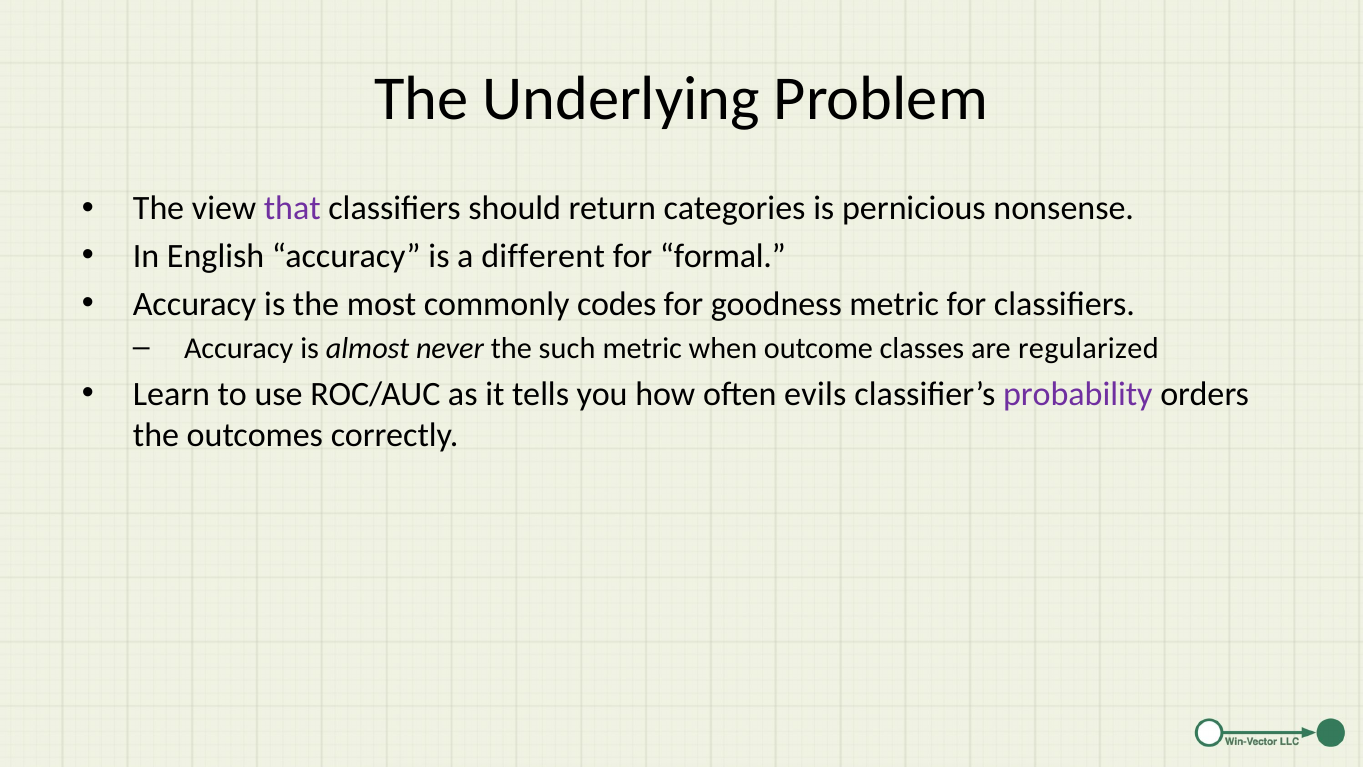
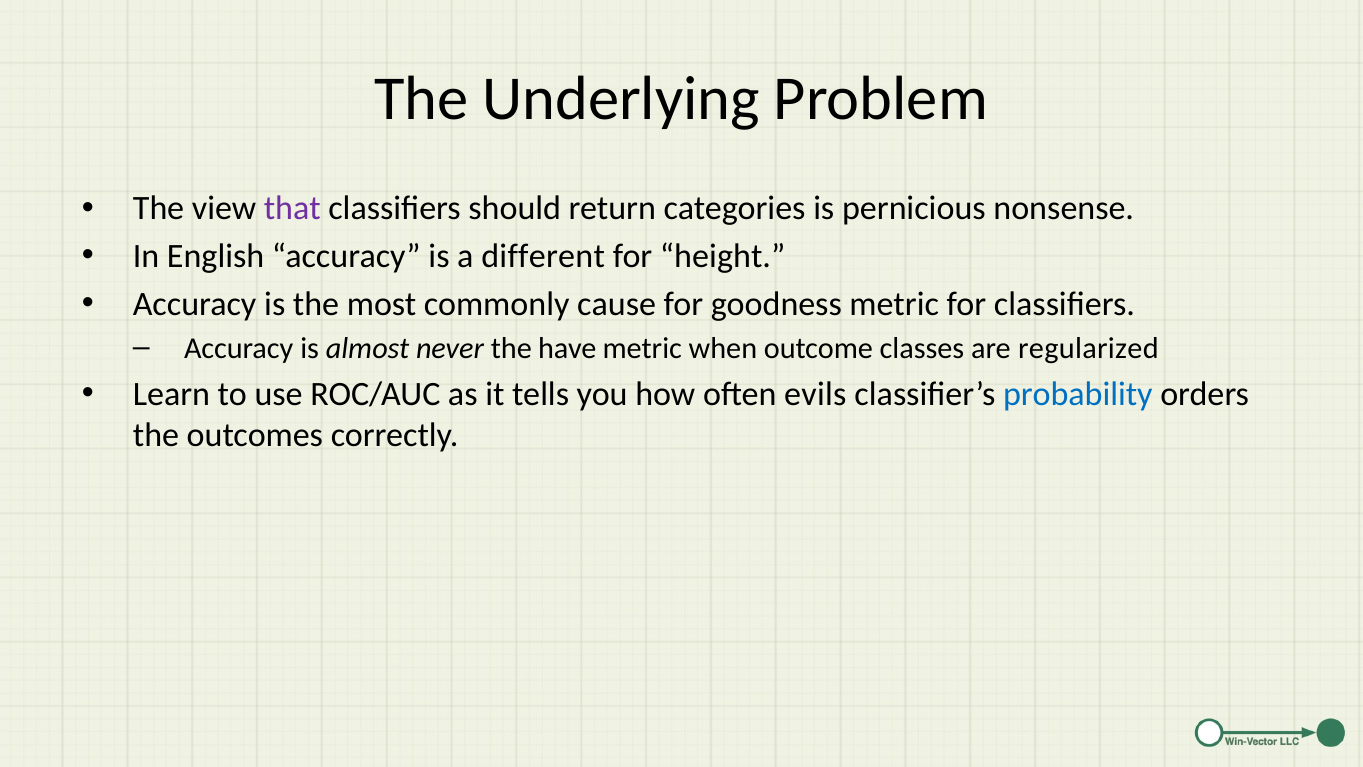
formal: formal -> height
codes: codes -> cause
such: such -> have
probability colour: purple -> blue
